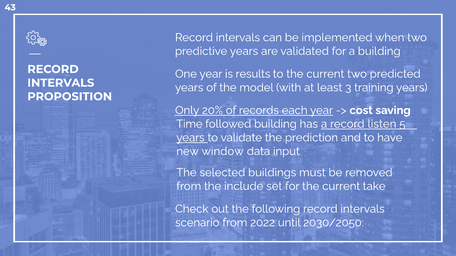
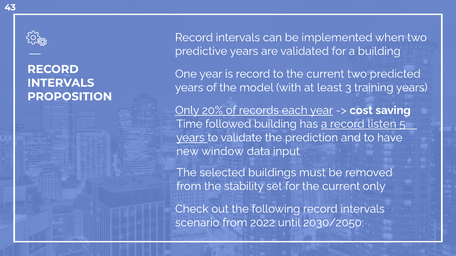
is results: results -> record
include: include -> stability
current take: take -> only
